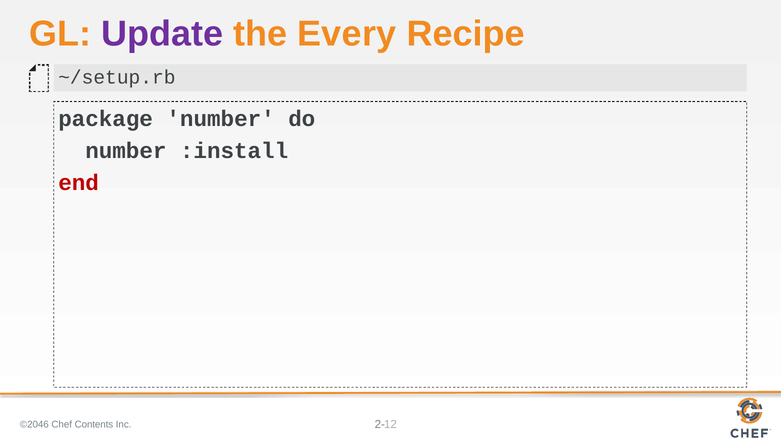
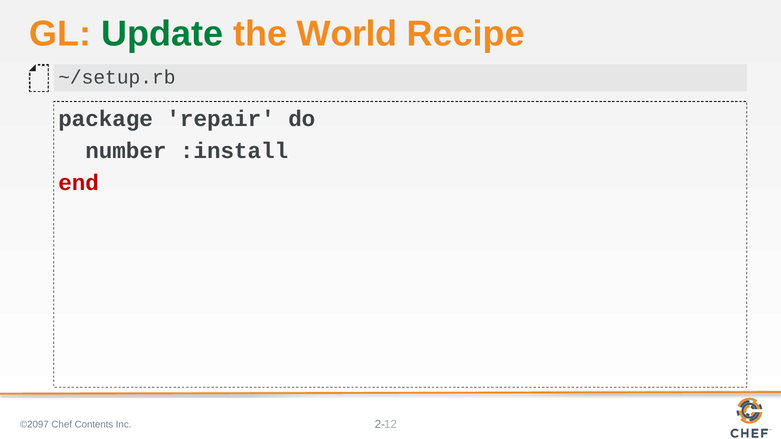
Update colour: purple -> green
Every: Every -> World
package number: number -> repair
©2046: ©2046 -> ©2097
